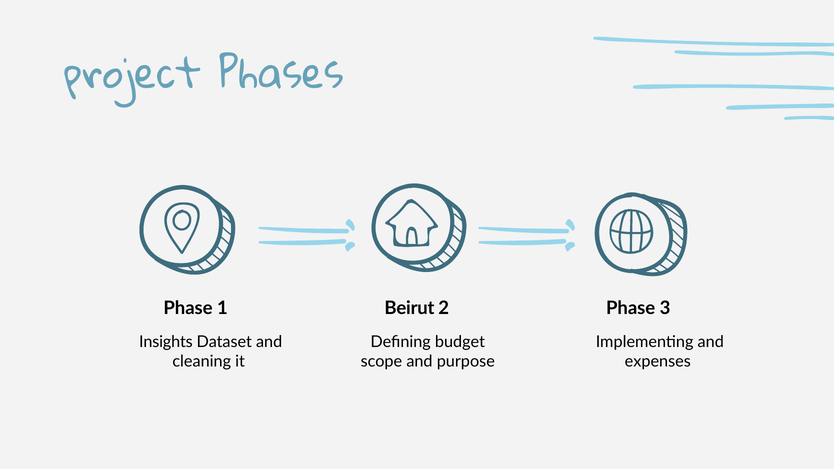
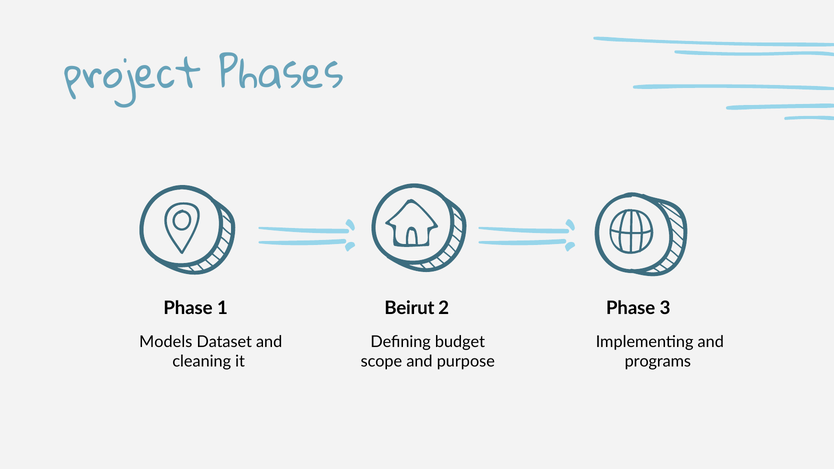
Insights: Insights -> Models
expenses: expenses -> programs
